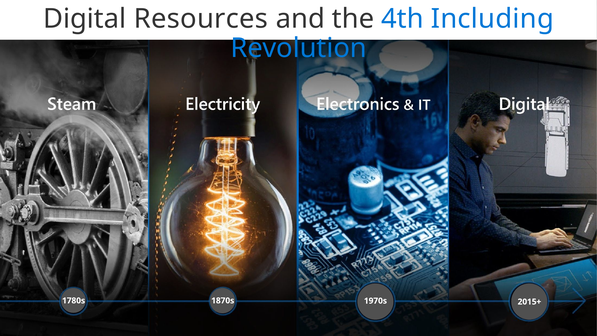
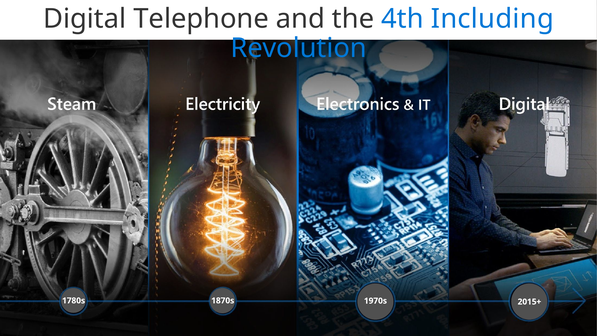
Resources: Resources -> Telephone
